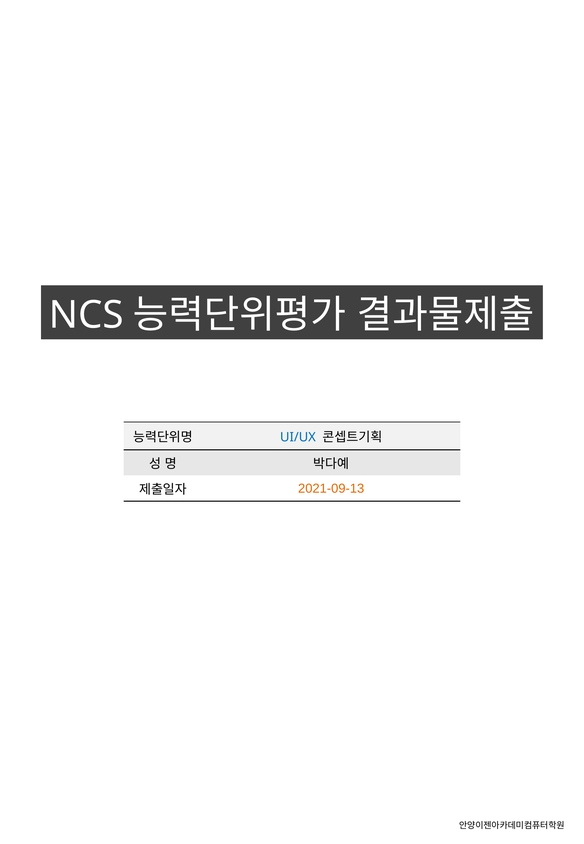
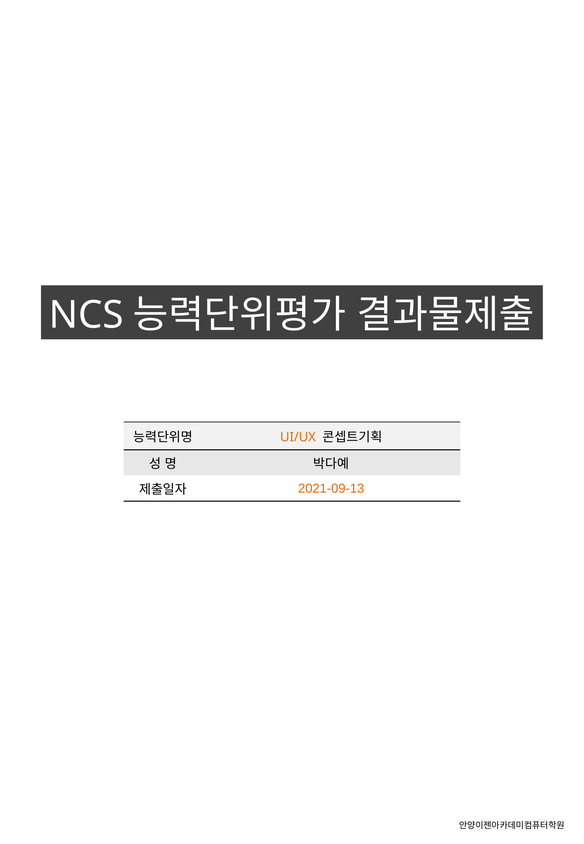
UI/UX colour: blue -> orange
